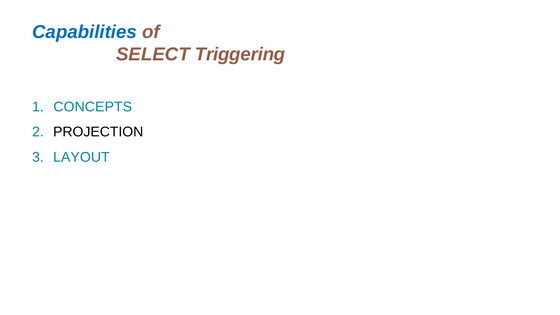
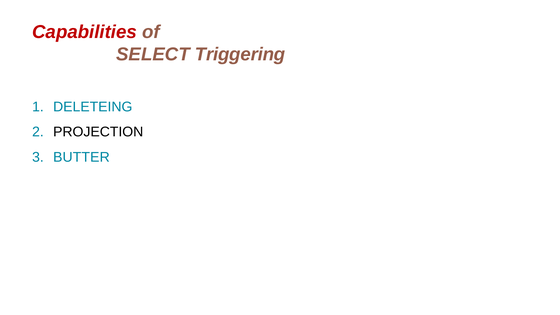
Capabilities colour: blue -> red
CONCEPTS: CONCEPTS -> DELETEING
LAYOUT: LAYOUT -> BUTTER
